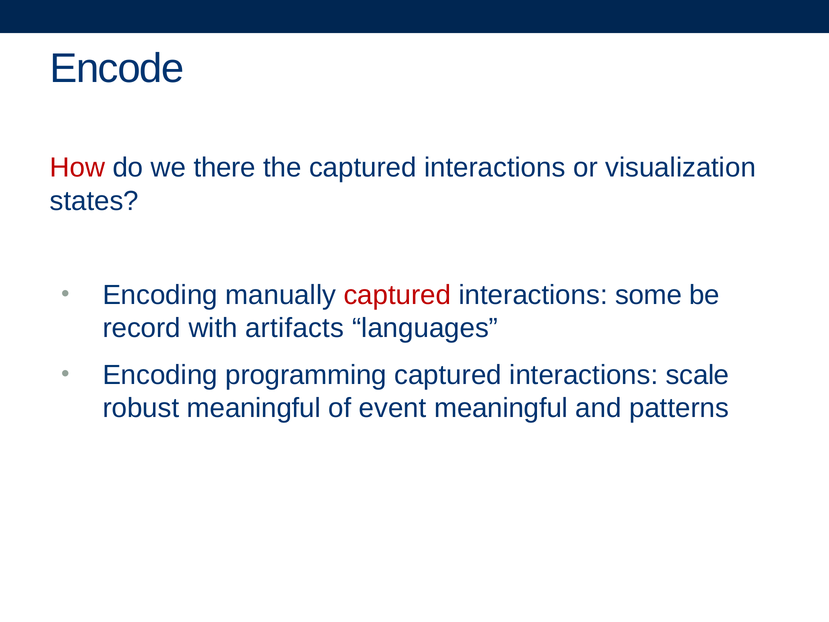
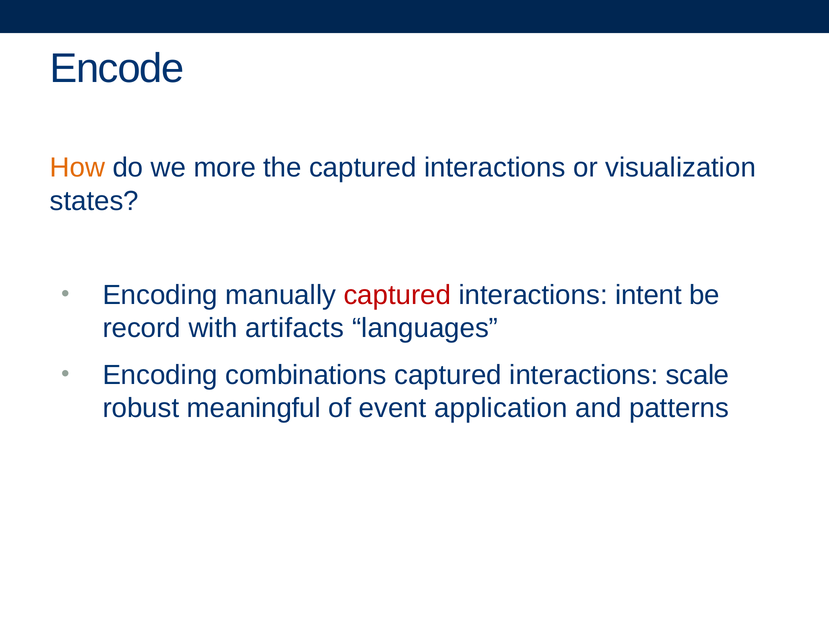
How colour: red -> orange
there: there -> more
some: some -> intent
programming: programming -> combinations
event meaningful: meaningful -> application
